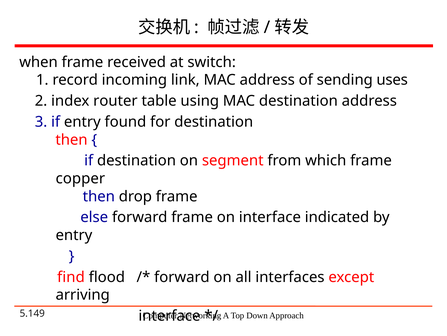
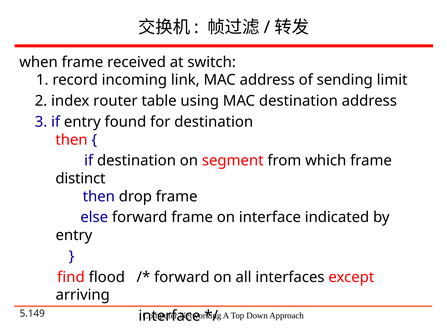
uses: uses -> limit
copper: copper -> distinct
